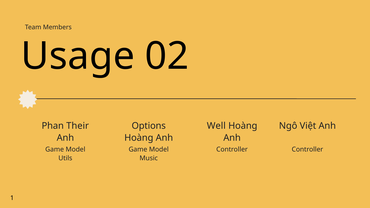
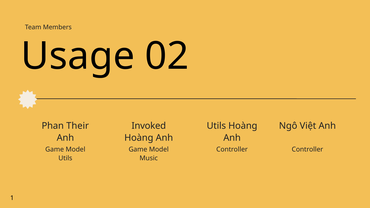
Options: Options -> Invoked
Well at (216, 126): Well -> Utils
